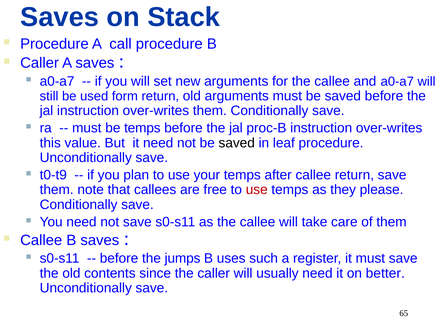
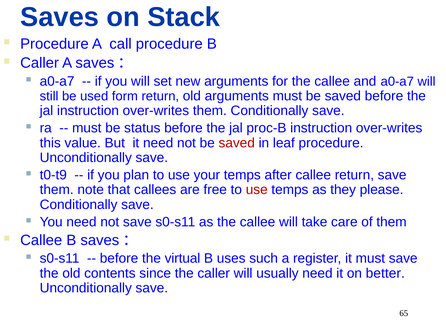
be temps: temps -> status
saved at (237, 143) colour: black -> red
jumps: jumps -> virtual
